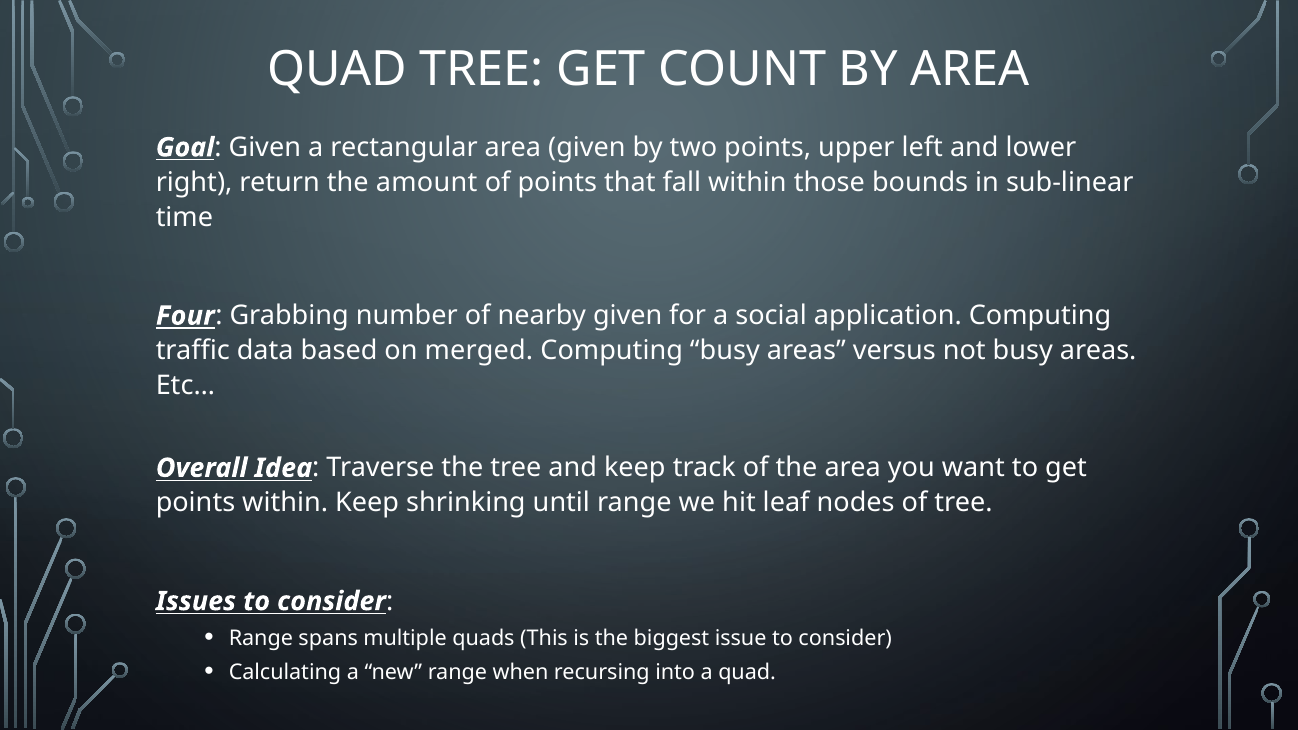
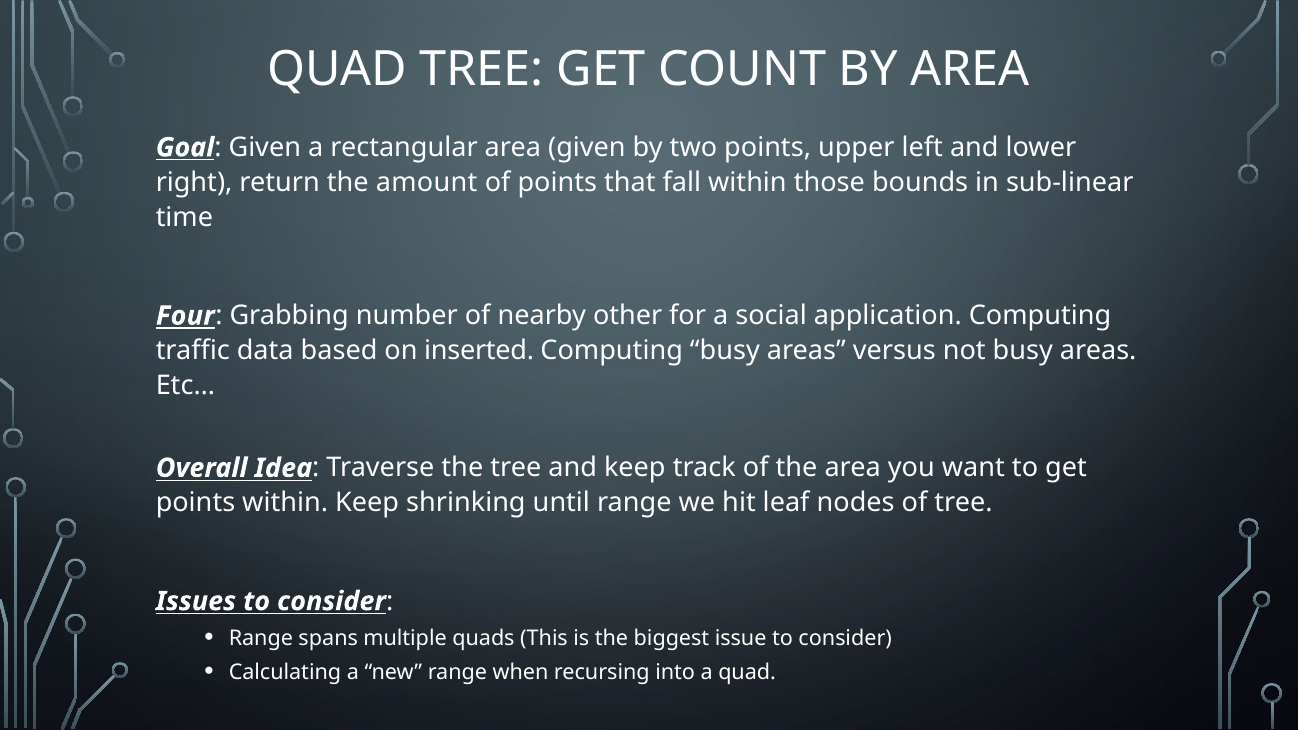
nearby given: given -> other
merged: merged -> inserted
